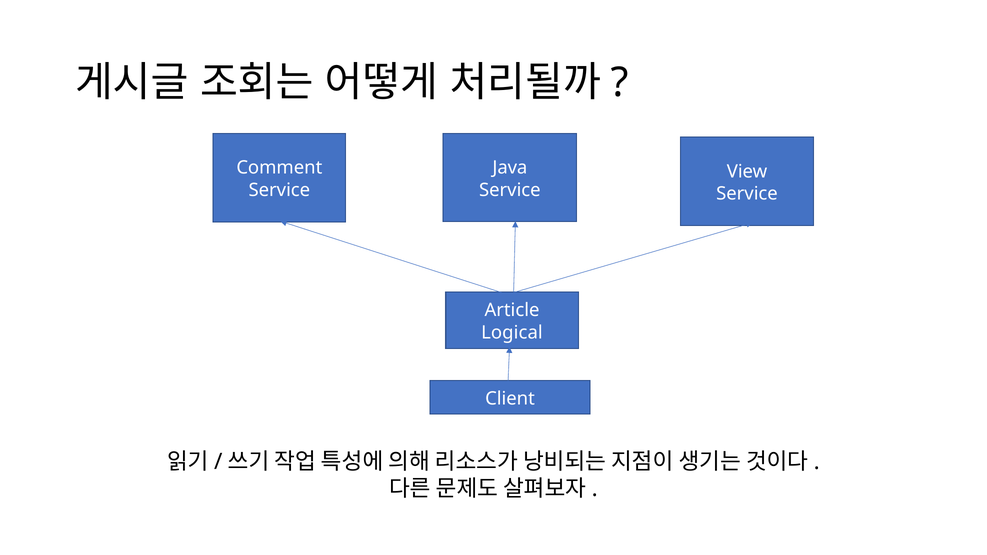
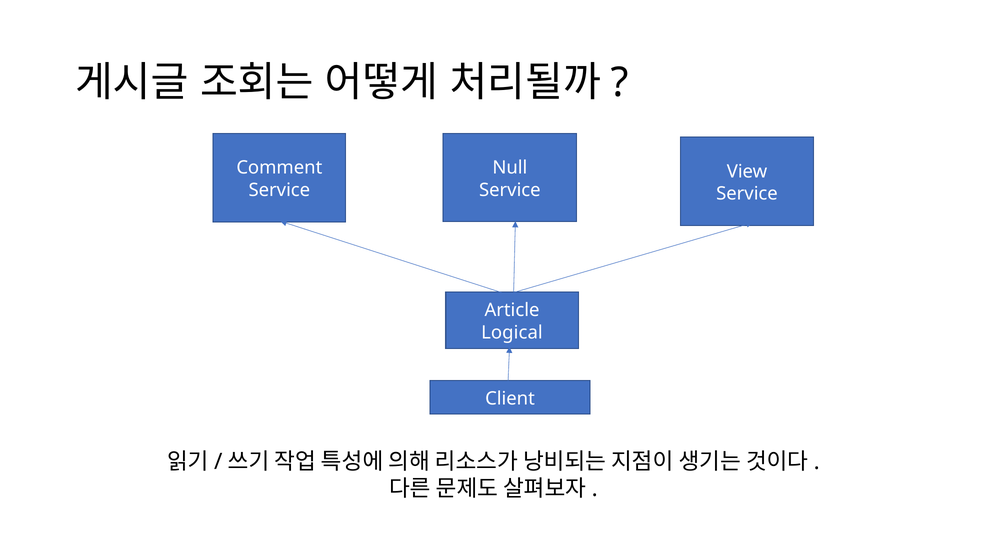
Java: Java -> Null
